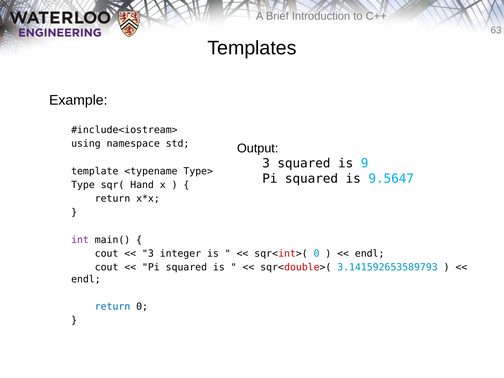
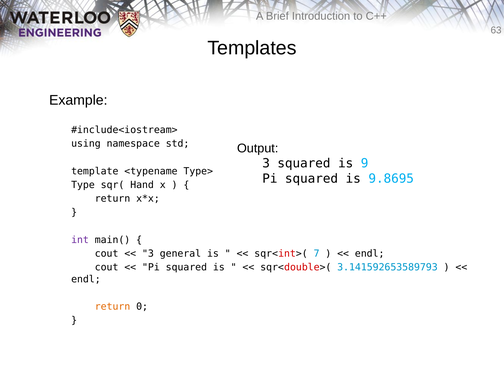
9.5647: 9.5647 -> 9.8695
integer: integer -> general
sqr<int>( 0: 0 -> 7
return at (113, 307) colour: blue -> orange
